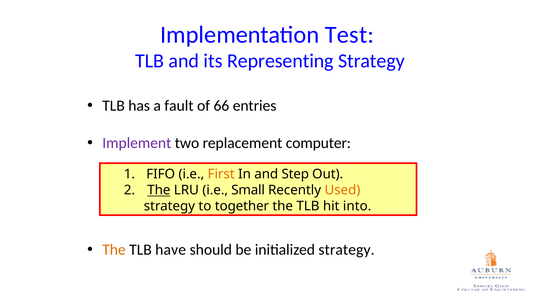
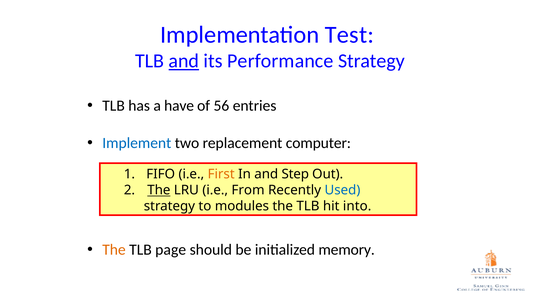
and at (184, 61) underline: none -> present
Representing: Representing -> Performance
fault: fault -> have
66: 66 -> 56
Implement colour: purple -> blue
Small: Small -> From
Used colour: orange -> blue
together: together -> modules
have: have -> page
initialized strategy: strategy -> memory
